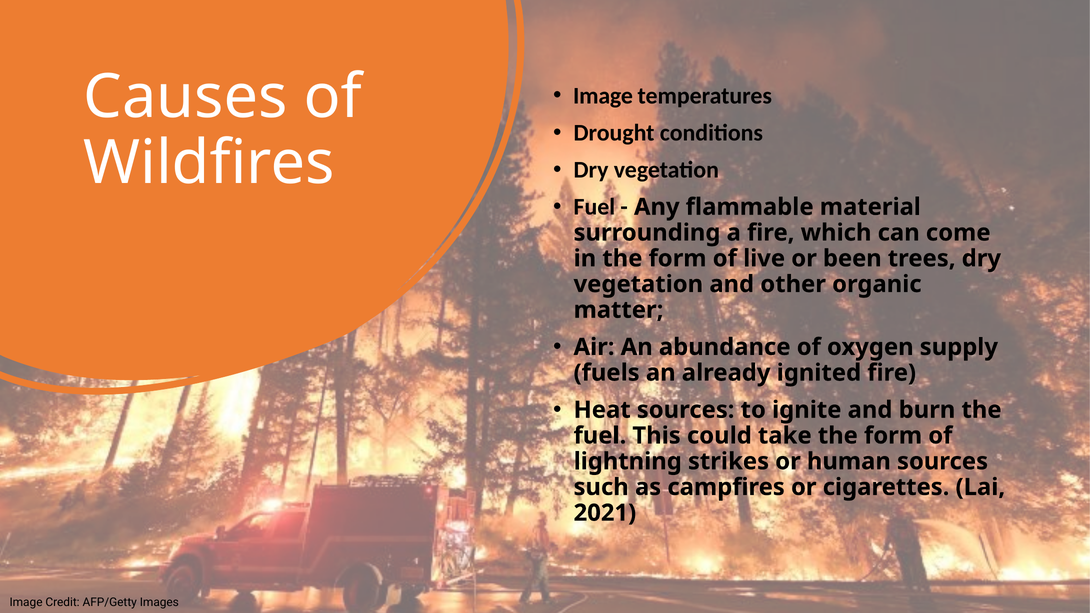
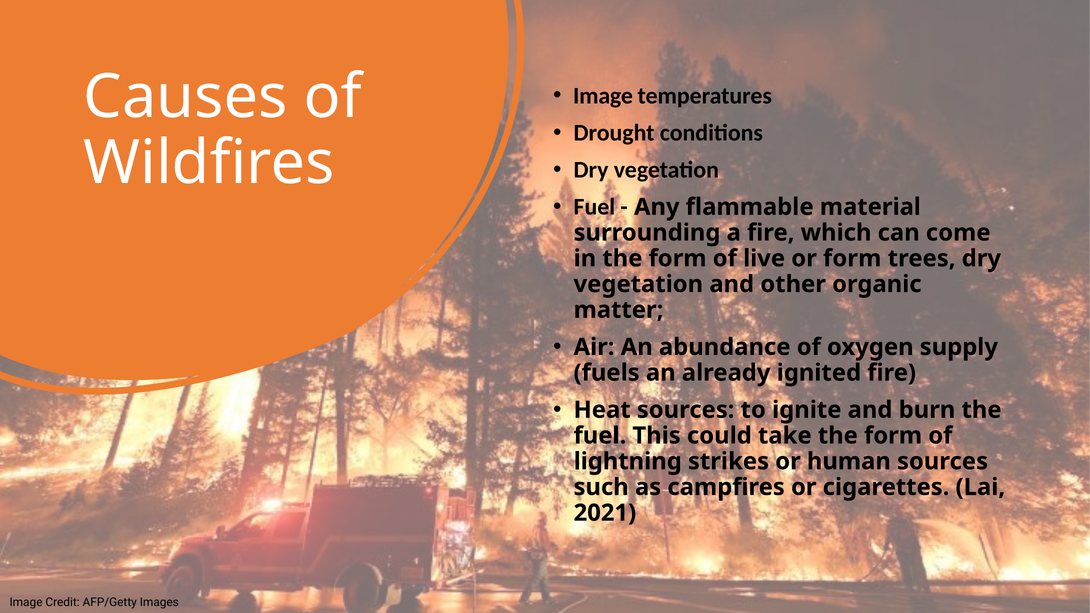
or been: been -> form
